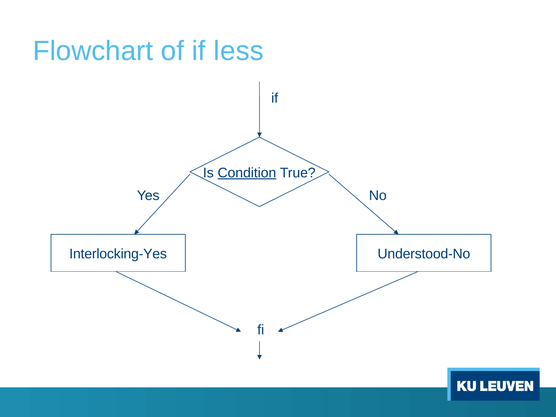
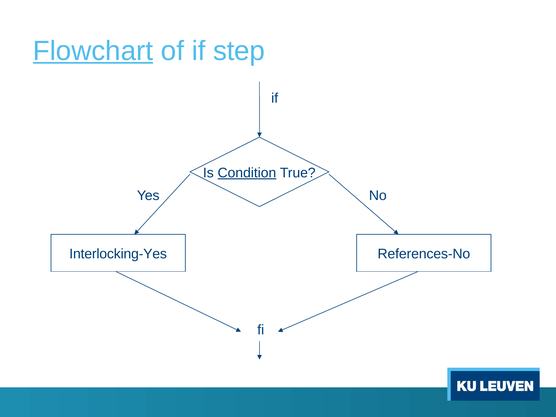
Flowchart underline: none -> present
less: less -> step
Understood-No: Understood-No -> References-No
